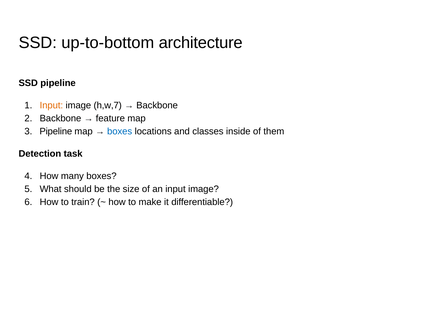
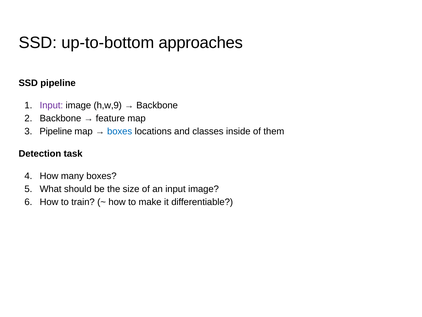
architecture: architecture -> approaches
Input at (51, 105) colour: orange -> purple
h,w,7: h,w,7 -> h,w,9
